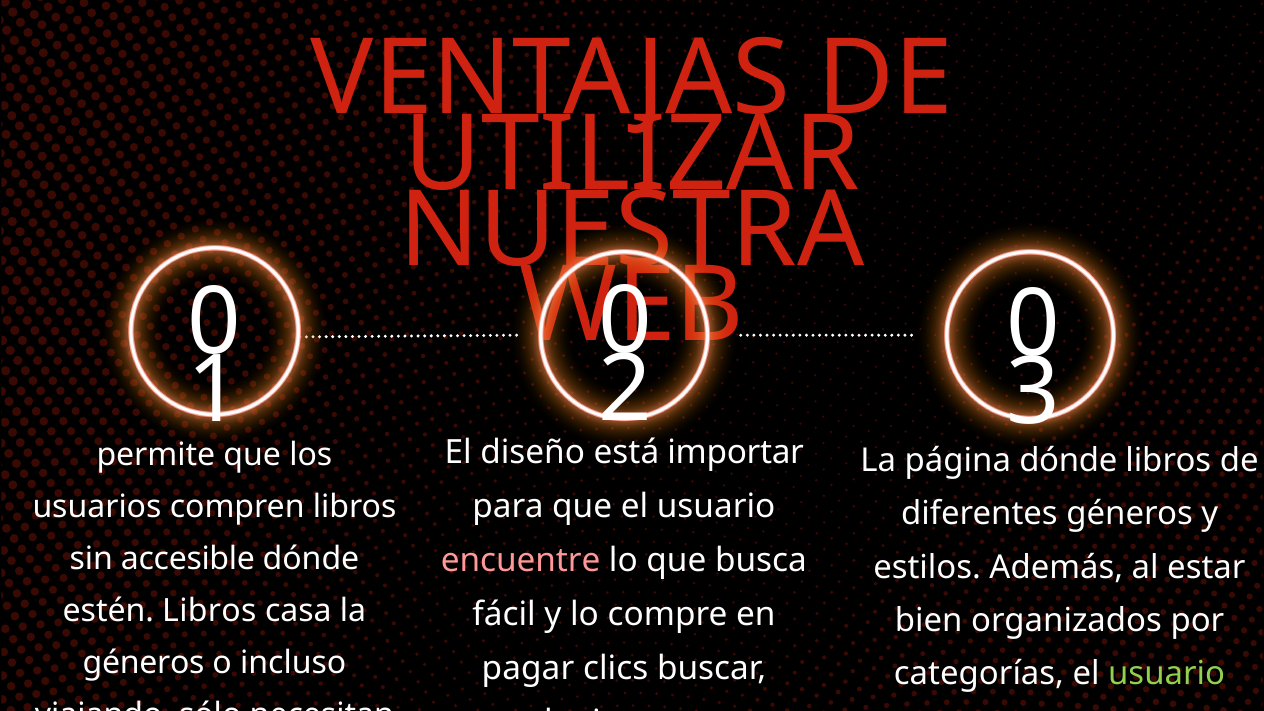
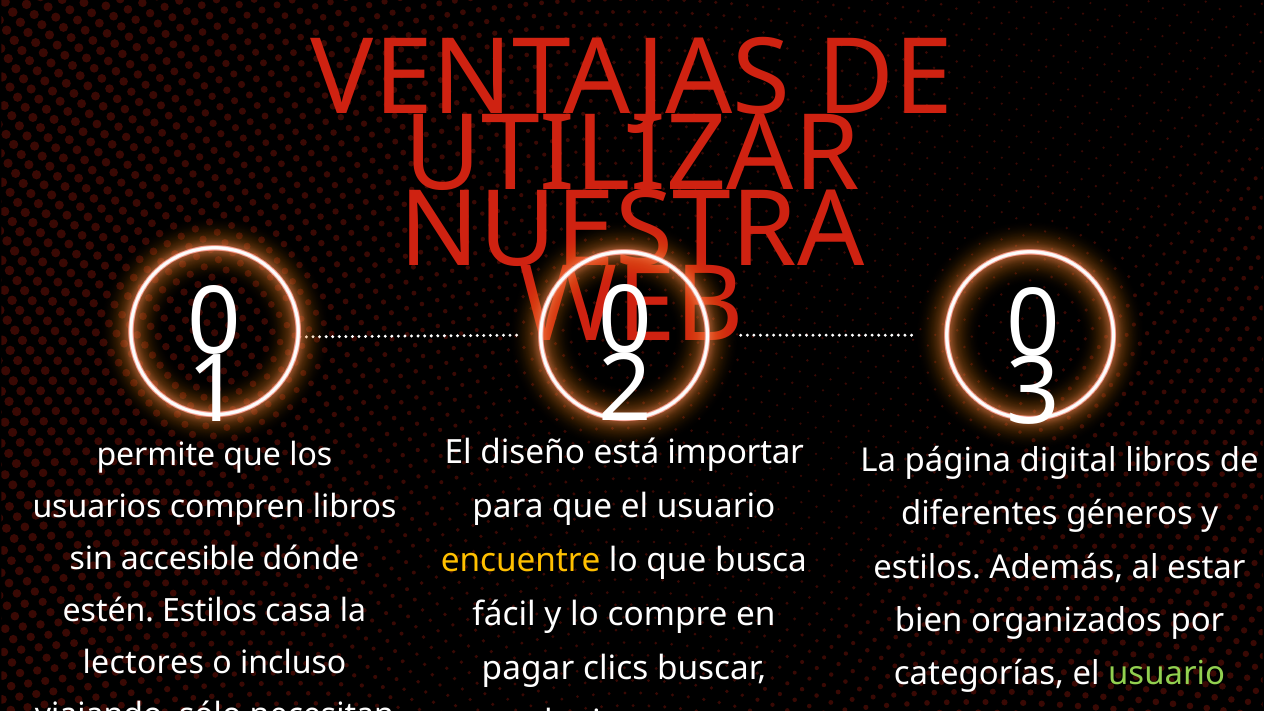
página dónde: dónde -> digital
encuentre colour: pink -> yellow
estén Libros: Libros -> Estilos
géneros at (144, 663): géneros -> lectores
